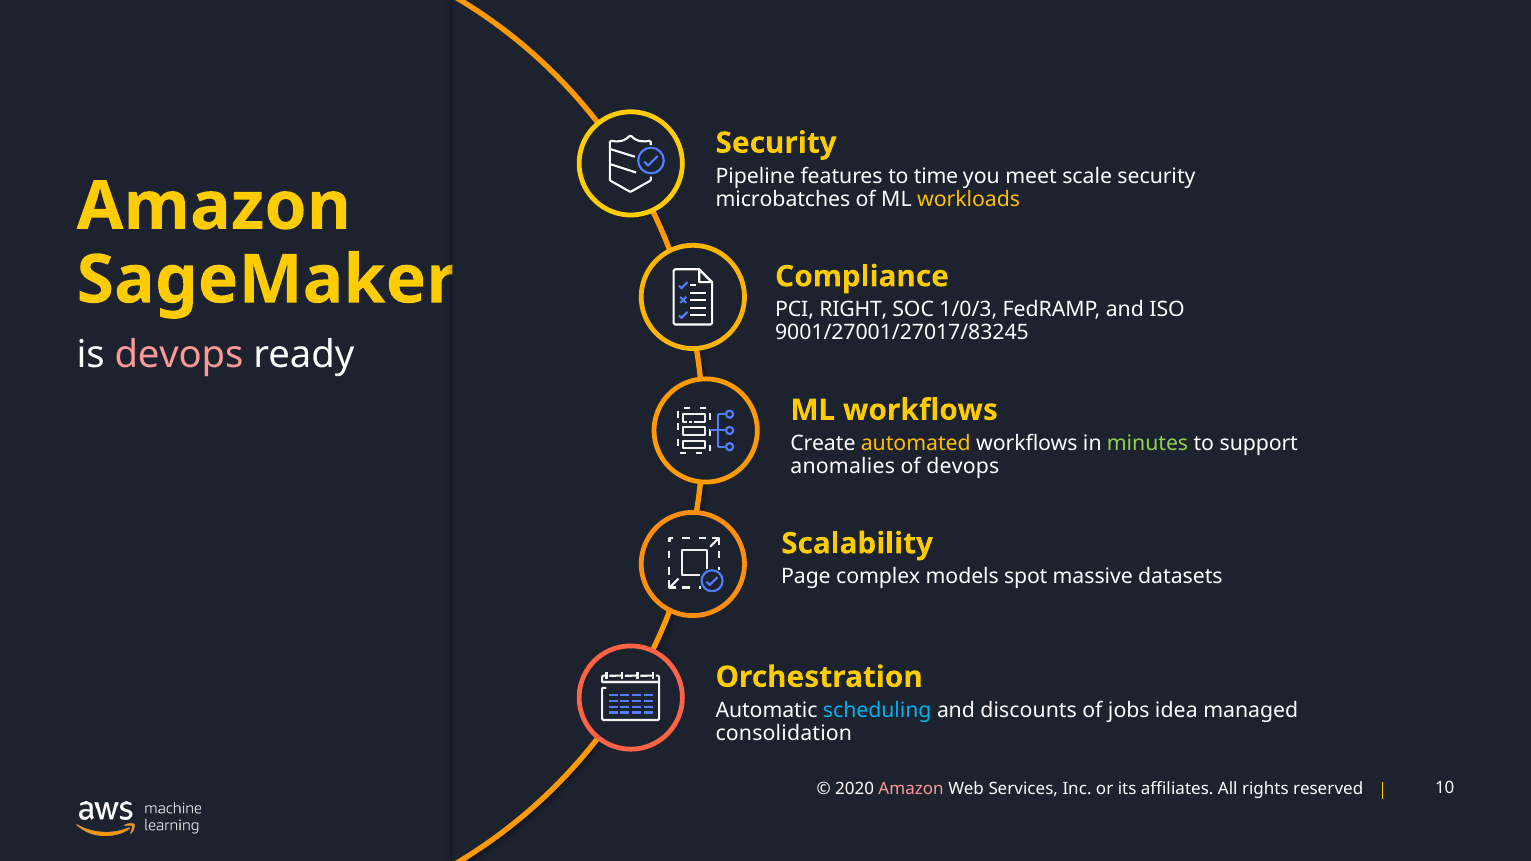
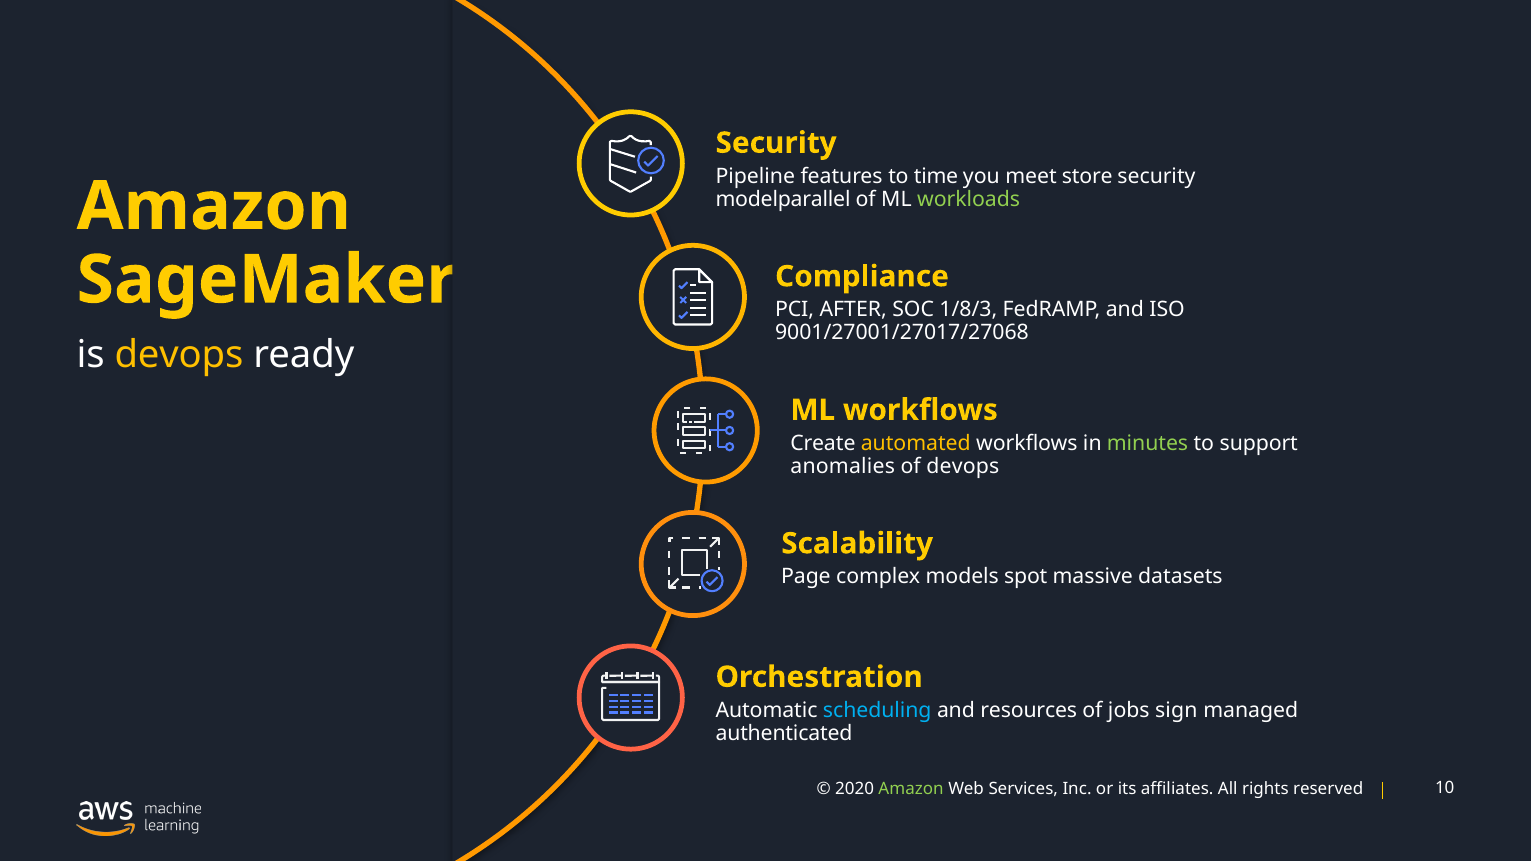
scale: scale -> store
microbatches: microbatches -> modelparallel
workloads colour: yellow -> light green
RIGHT: RIGHT -> AFTER
1/0/3: 1/0/3 -> 1/8/3
9001/27001/27017/83245: 9001/27001/27017/83245 -> 9001/27001/27017/27068
devops at (179, 355) colour: pink -> yellow
discounts: discounts -> resources
idea: idea -> sign
consolidation: consolidation -> authenticated
Amazon at (911, 789) colour: pink -> light green
